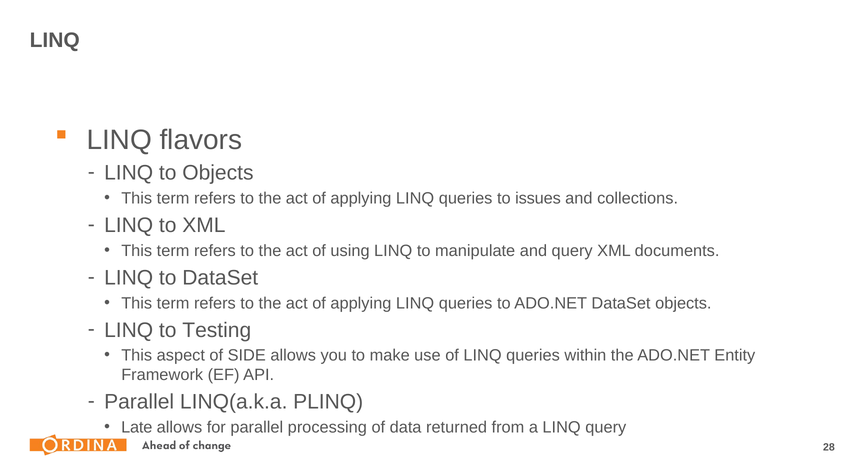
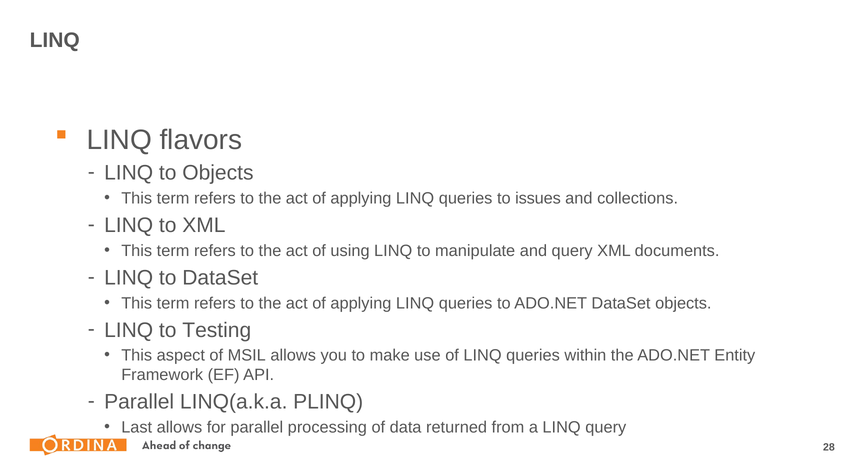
SIDE: SIDE -> MSIL
Late: Late -> Last
